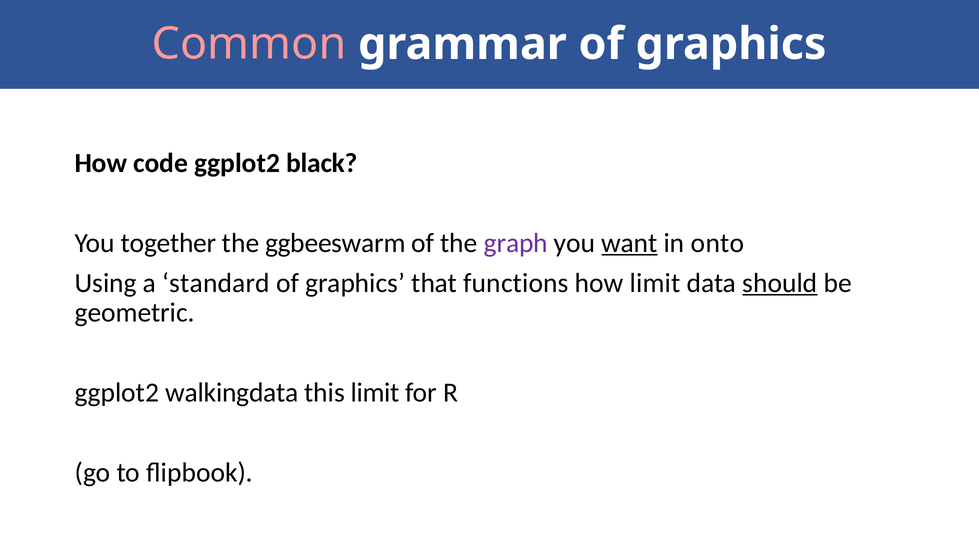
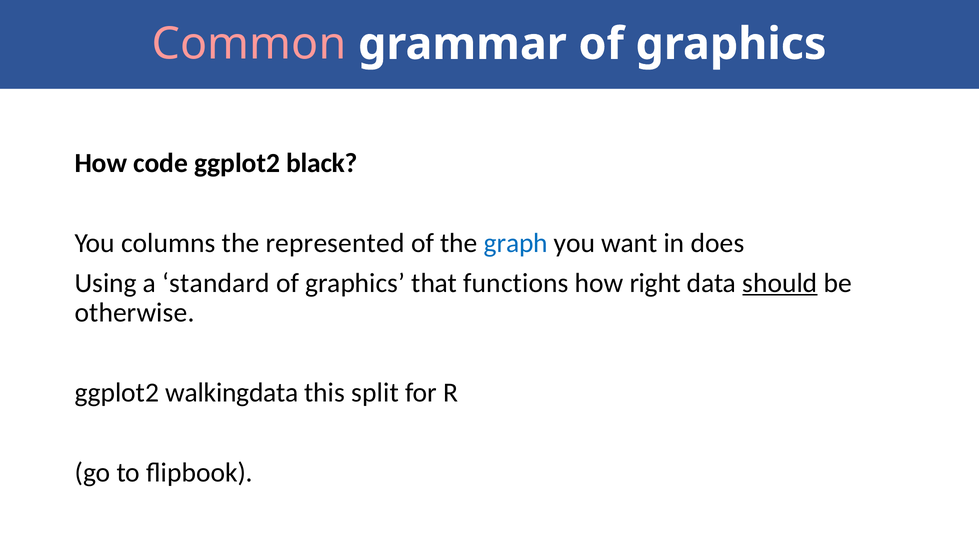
together: together -> columns
ggbeeswarm: ggbeeswarm -> represented
graph colour: purple -> blue
want underline: present -> none
onto: onto -> does
how limit: limit -> right
geometric: geometric -> otherwise
this limit: limit -> split
